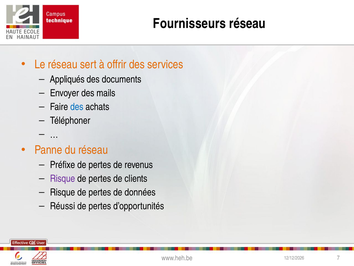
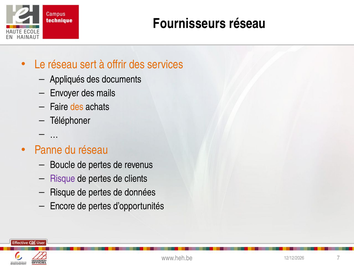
des at (77, 107) colour: blue -> orange
Préfixe: Préfixe -> Boucle
Réussi: Réussi -> Encore
